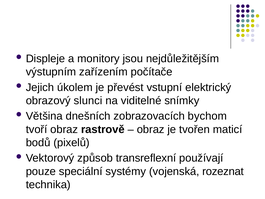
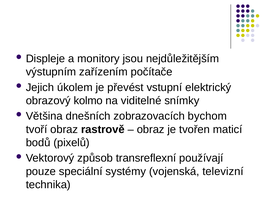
slunci: slunci -> kolmo
rozeznat: rozeznat -> televizní
